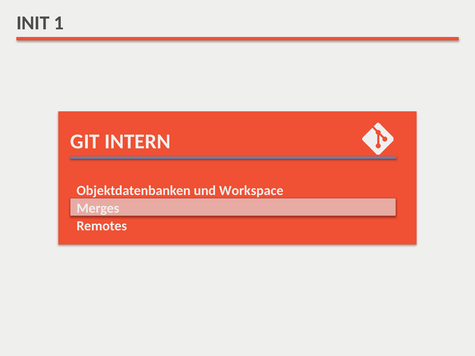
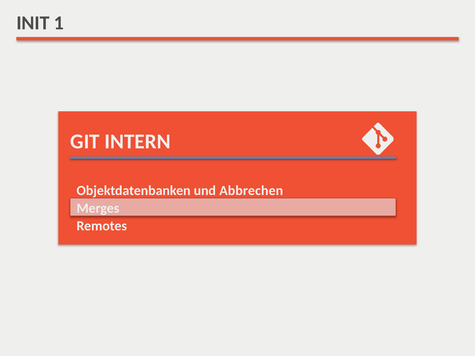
Workspace: Workspace -> Abbrechen
